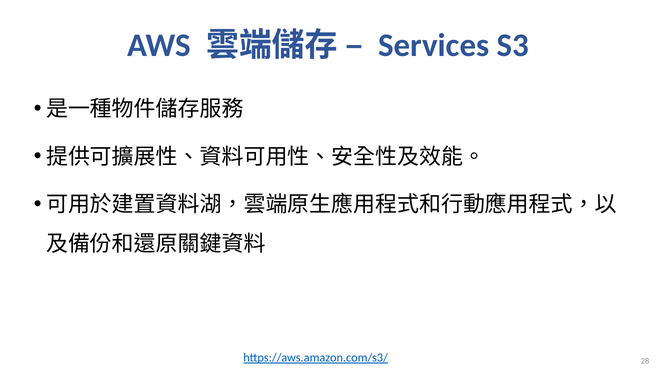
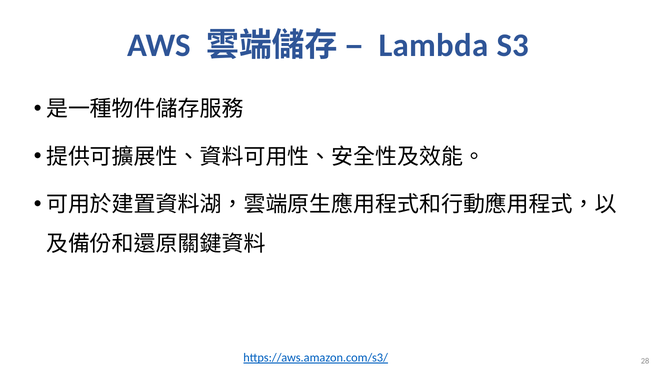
Services: Services -> Lambda
